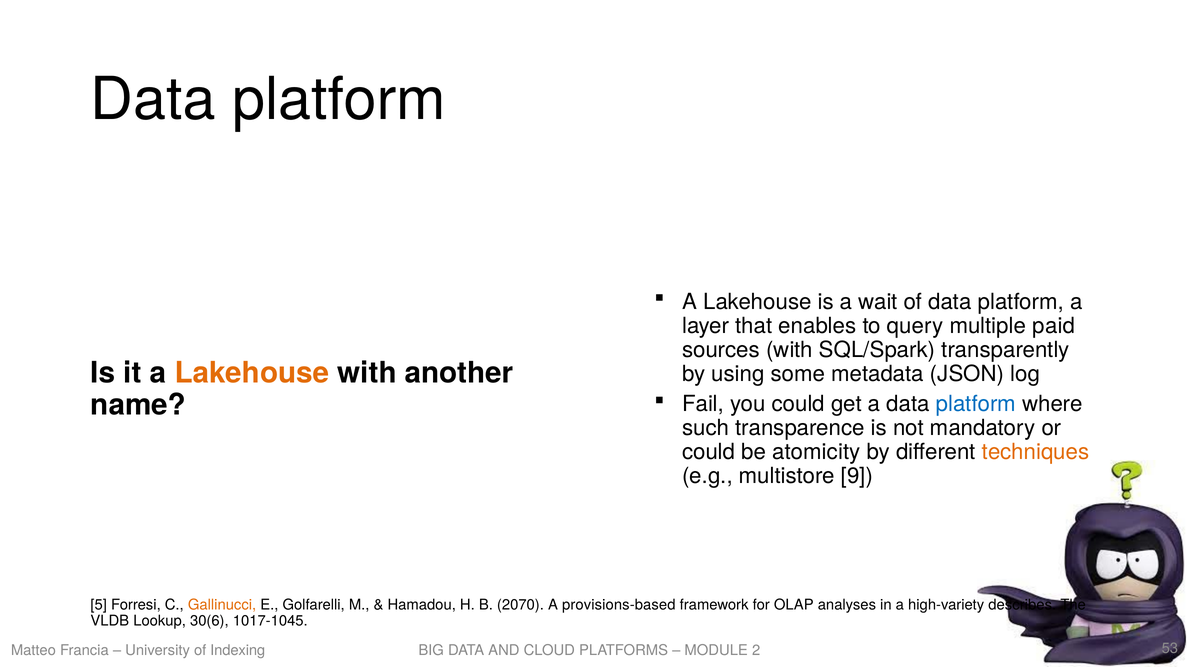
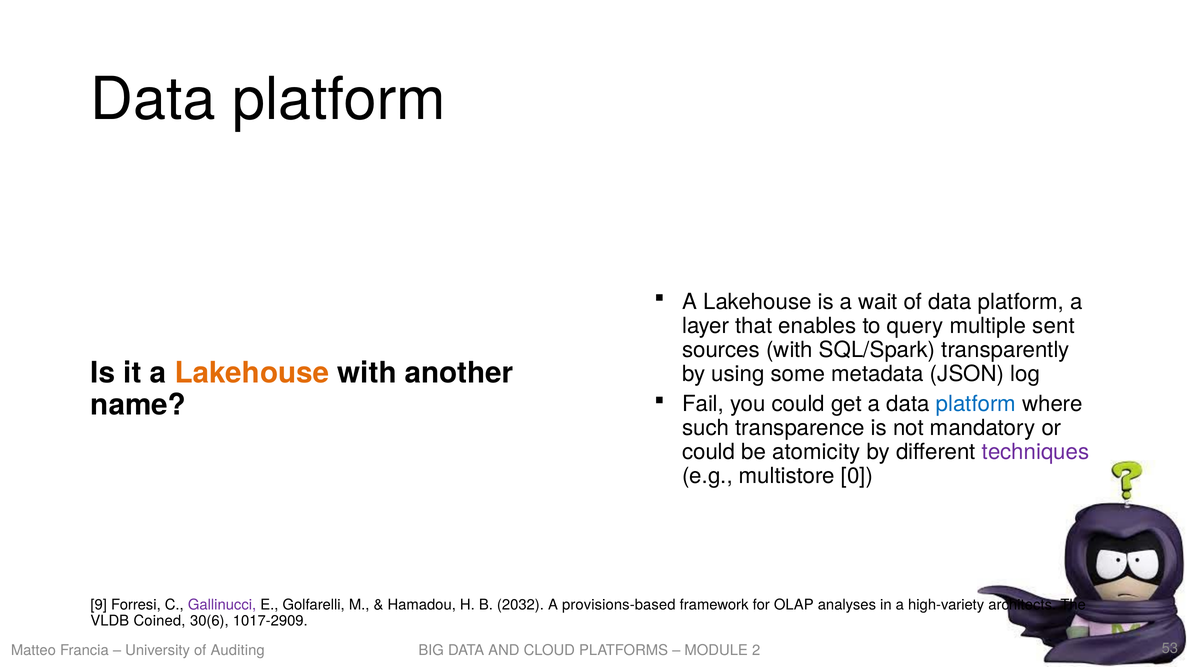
paid: paid -> sent
techniques colour: orange -> purple
9: 9 -> 0
5: 5 -> 9
Gallinucci colour: orange -> purple
2070: 2070 -> 2032
describes: describes -> architects
Lookup: Lookup -> Coined
1017-1045: 1017-1045 -> 1017-2909
Indexing: Indexing -> Auditing
